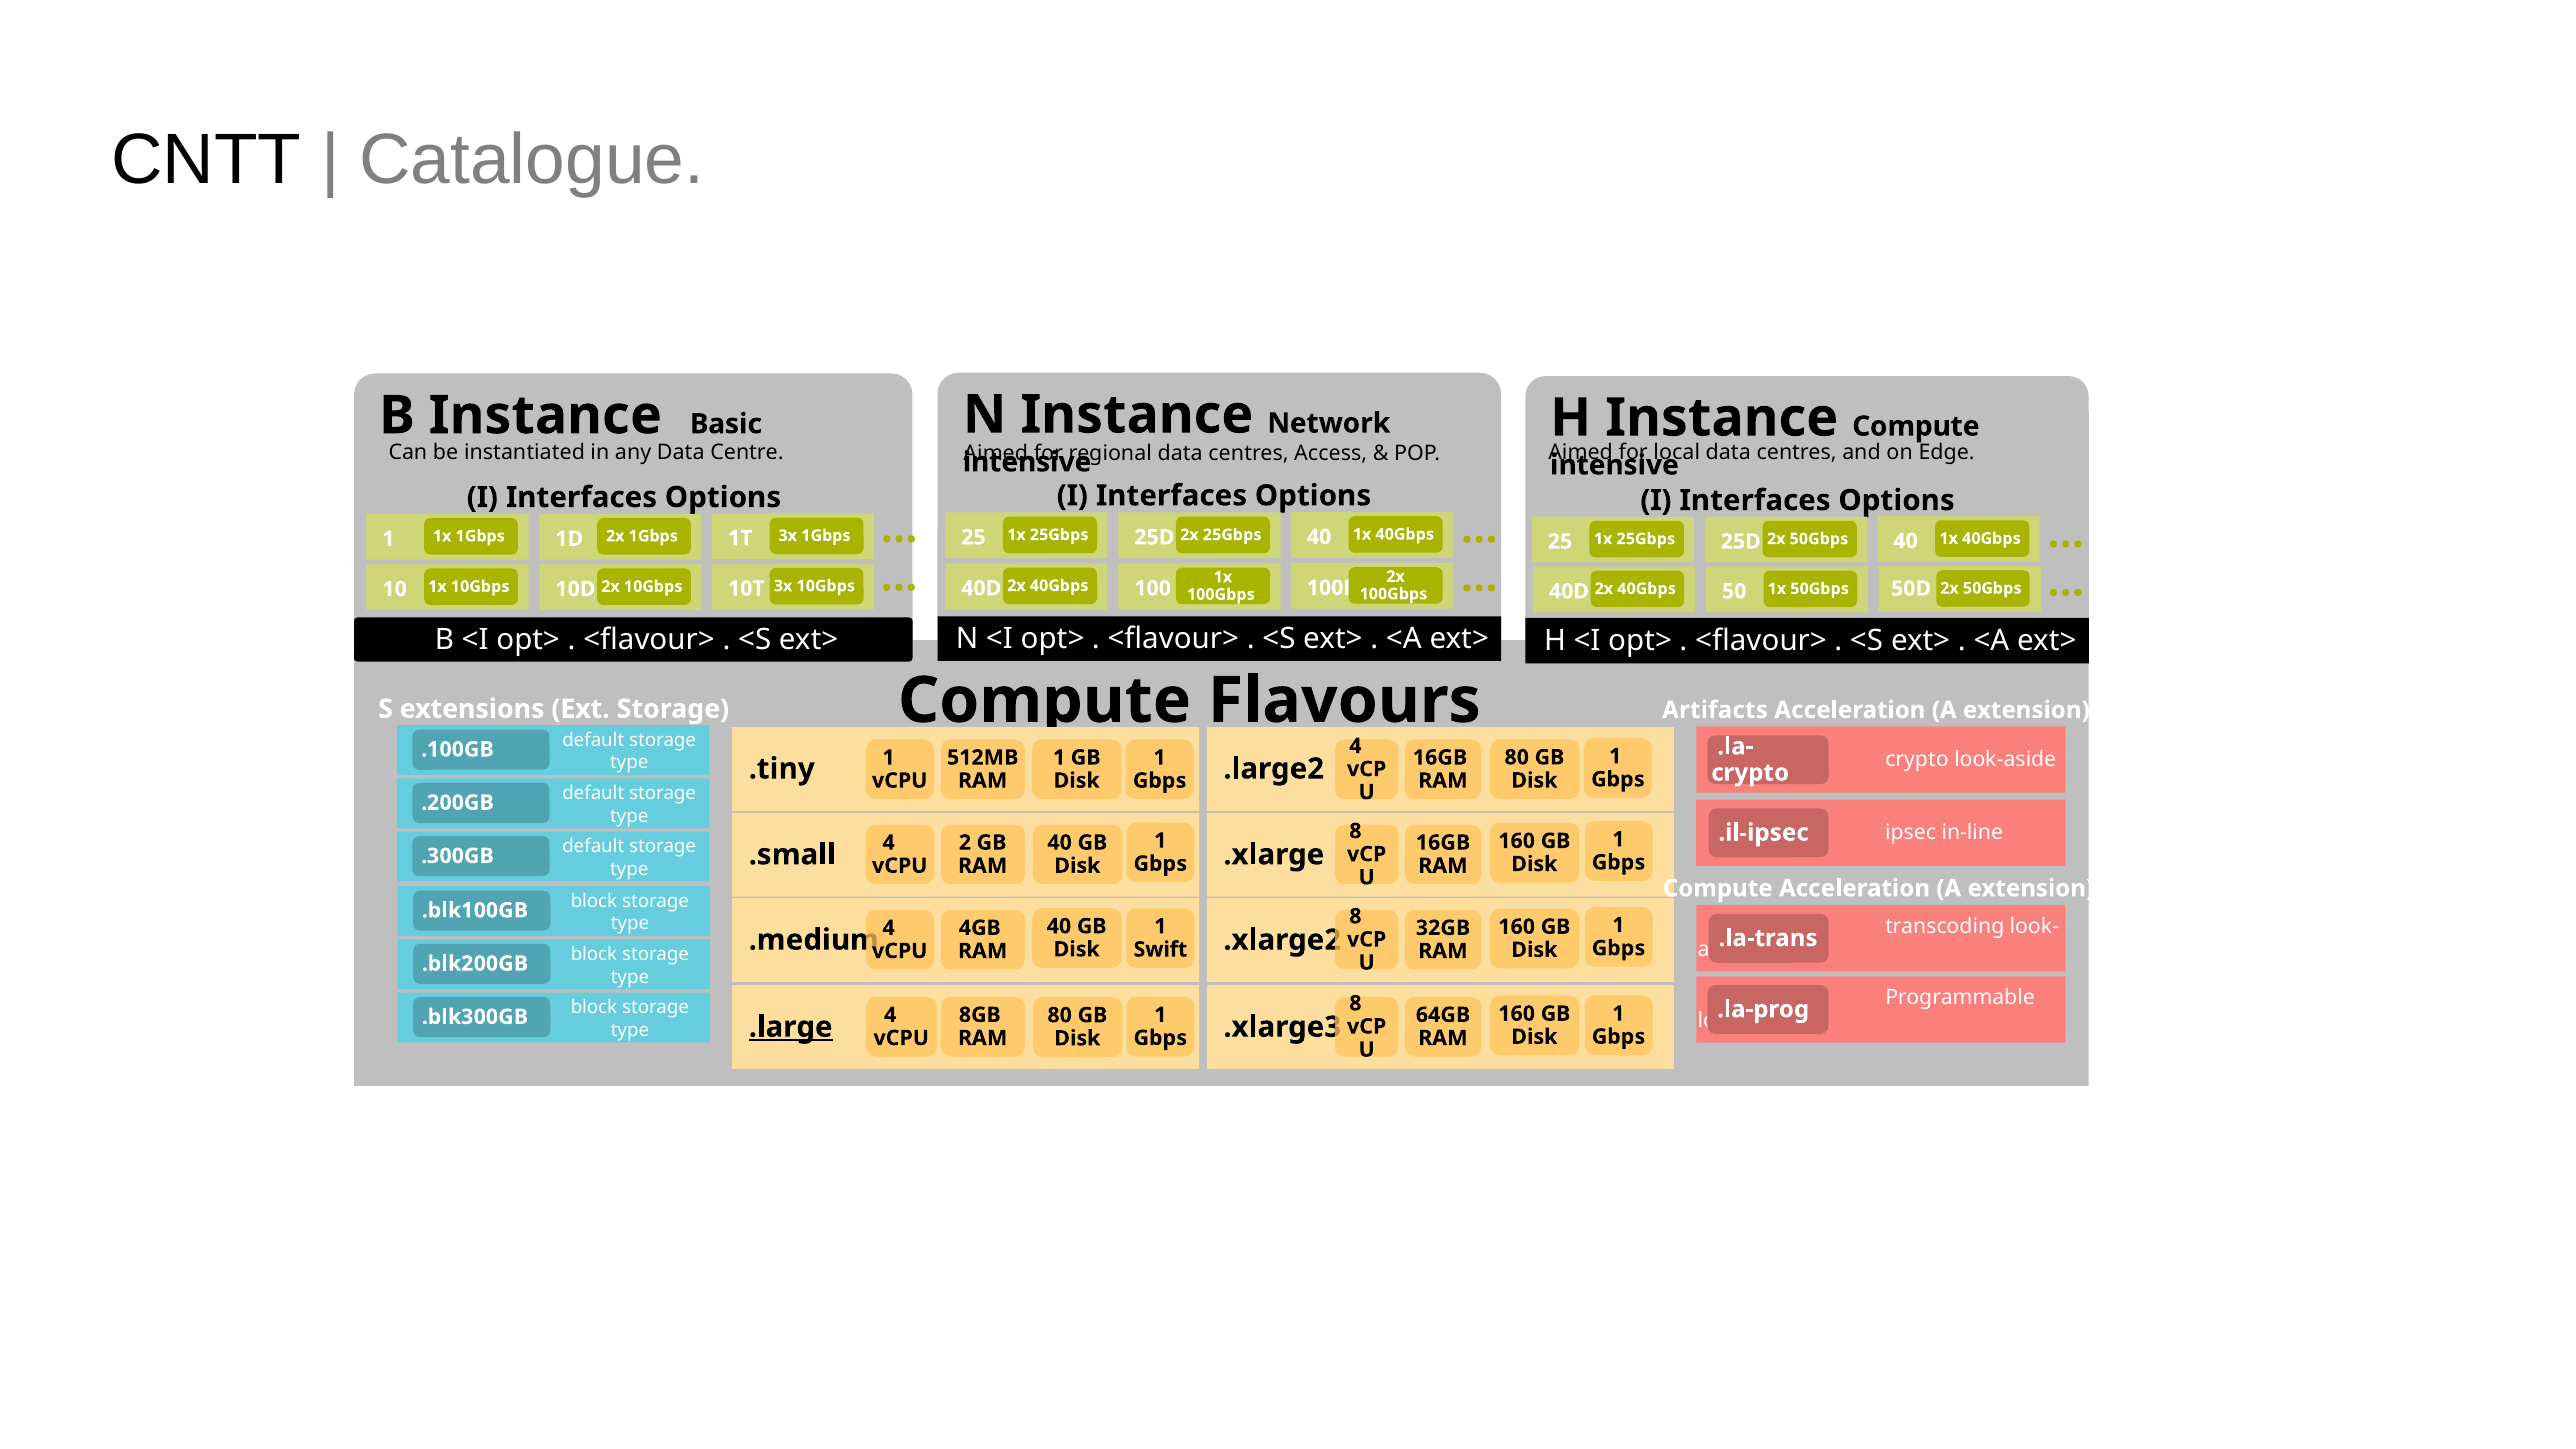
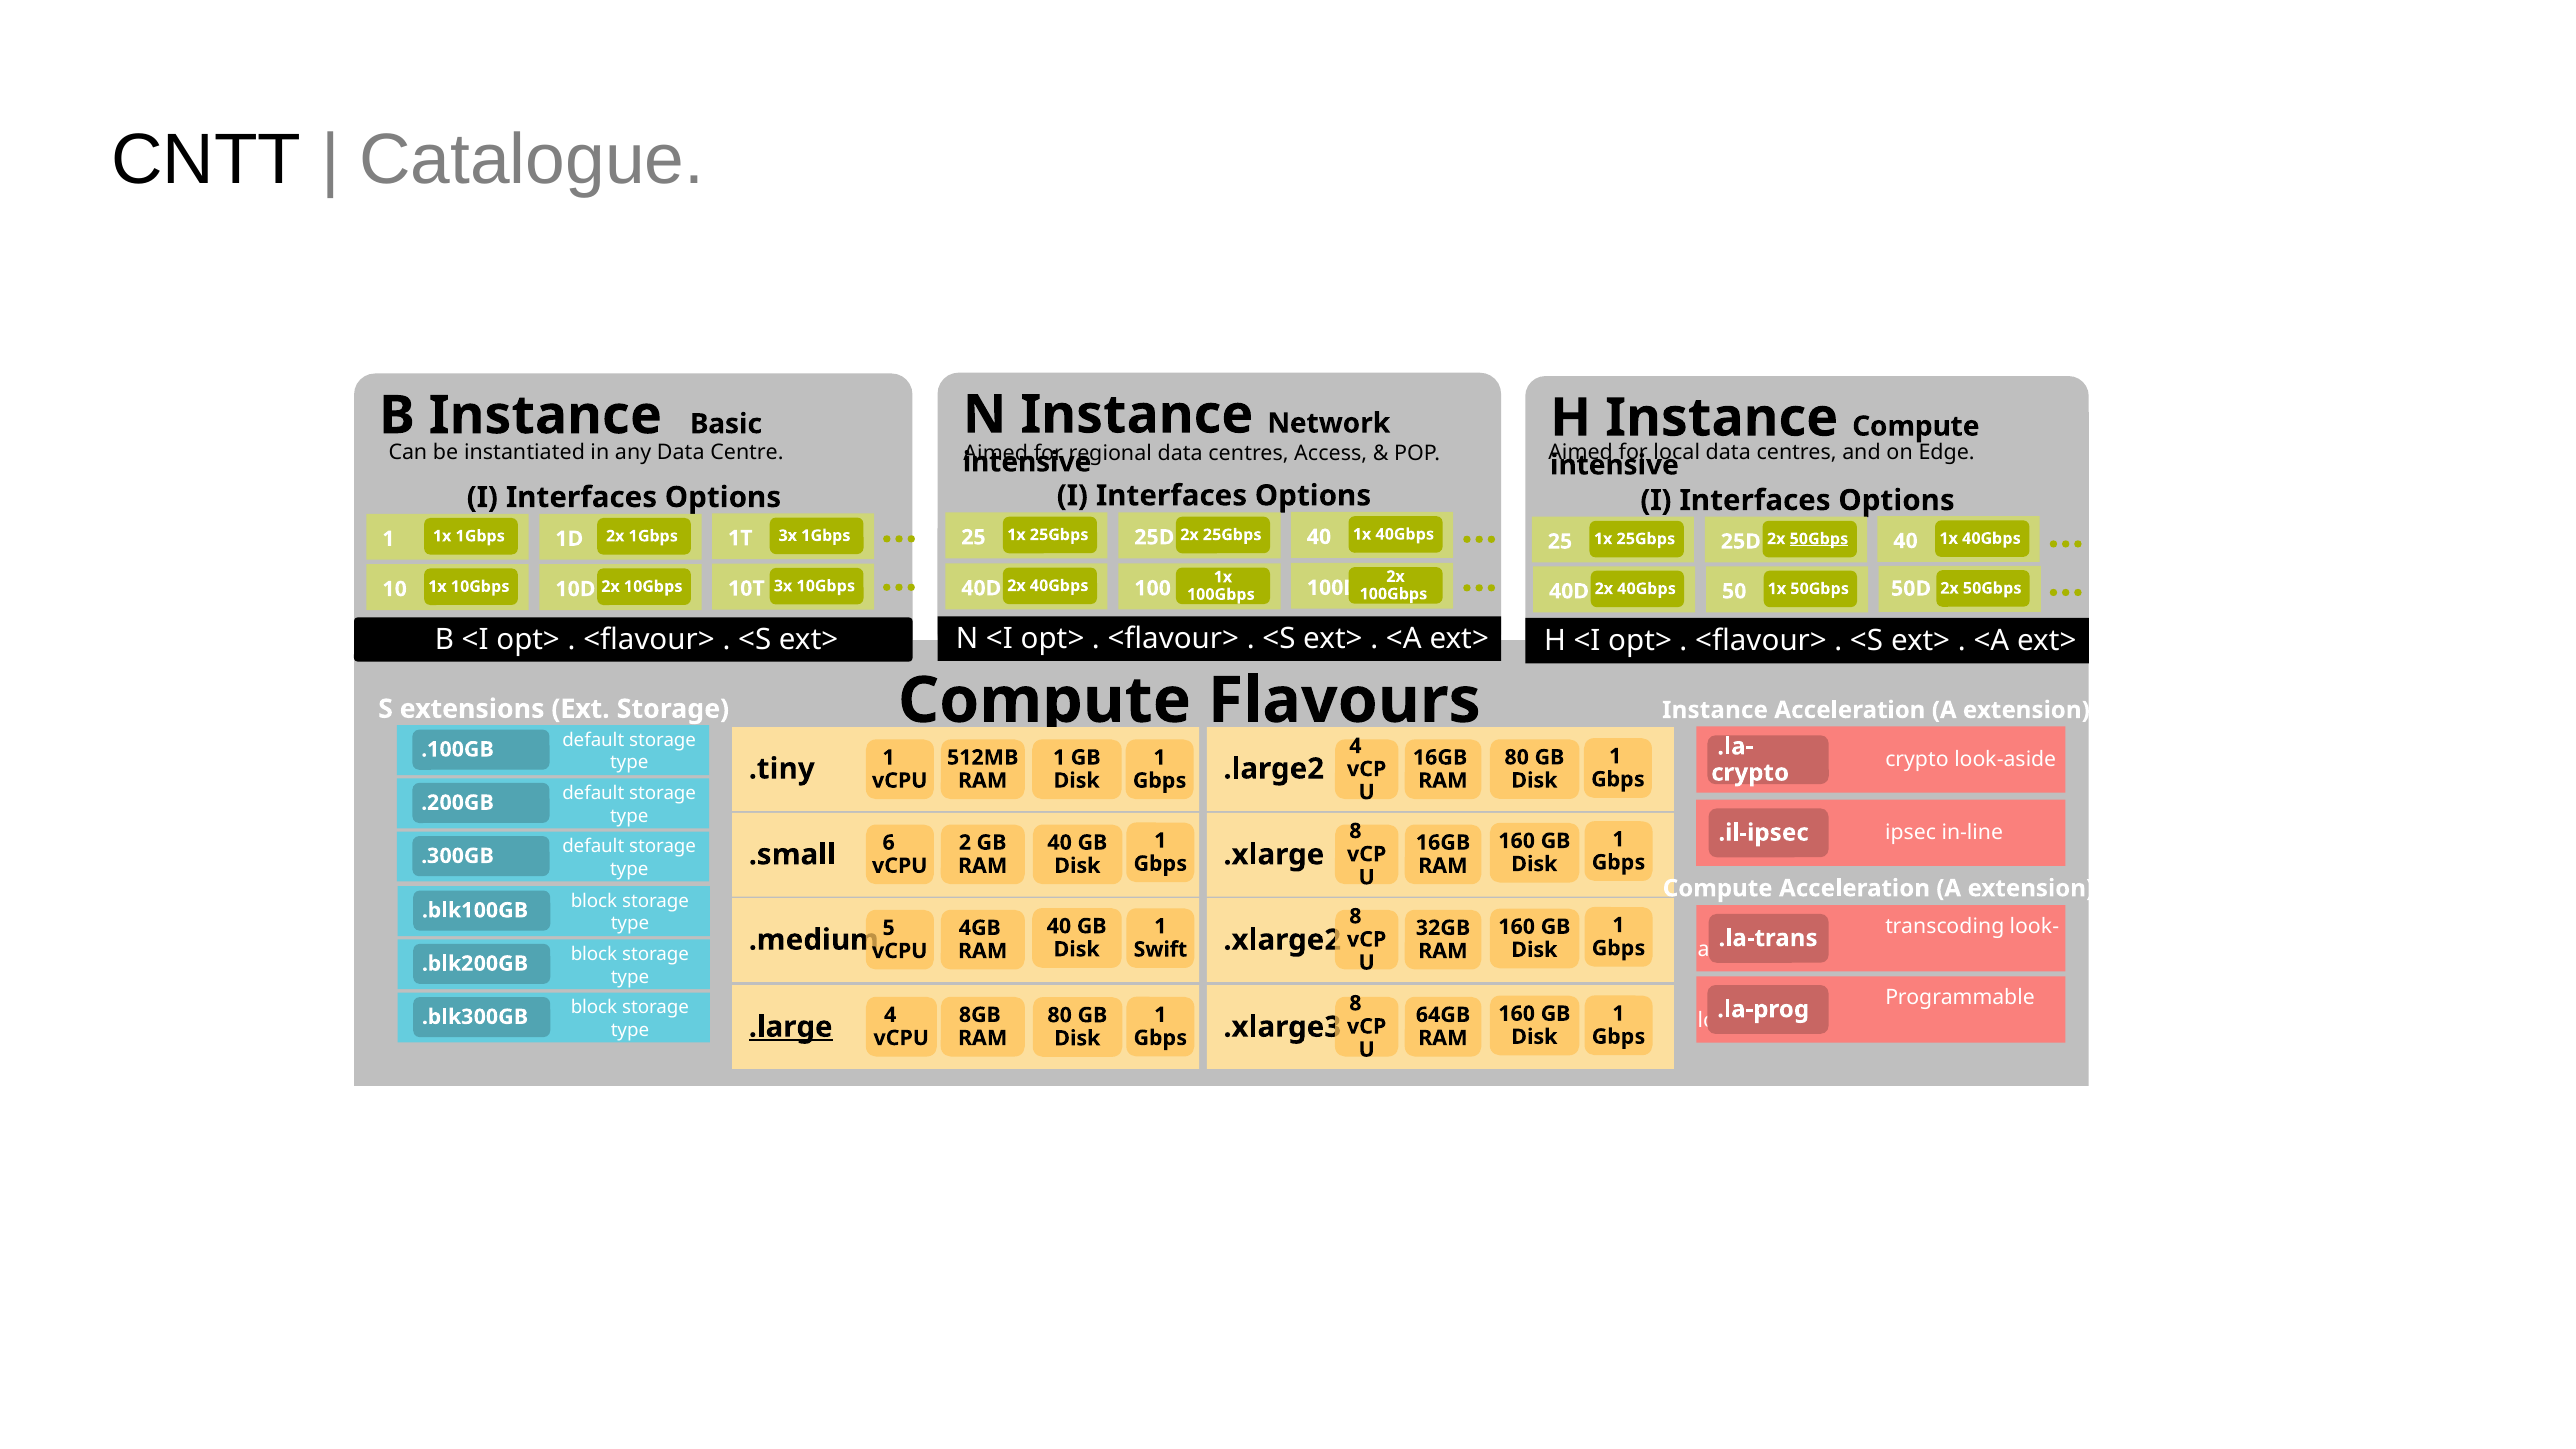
50Gbps at (1819, 539) underline: none -> present
Artifacts at (1715, 710): Artifacts -> Instance
.small 4: 4 -> 6
.medium 4: 4 -> 5
